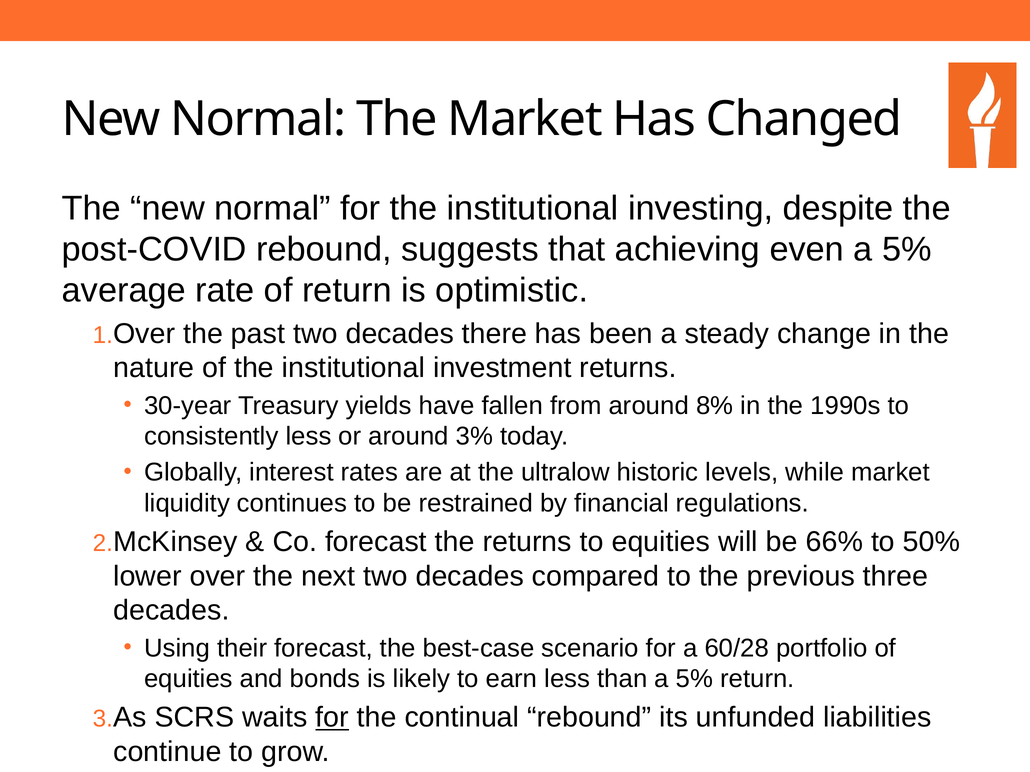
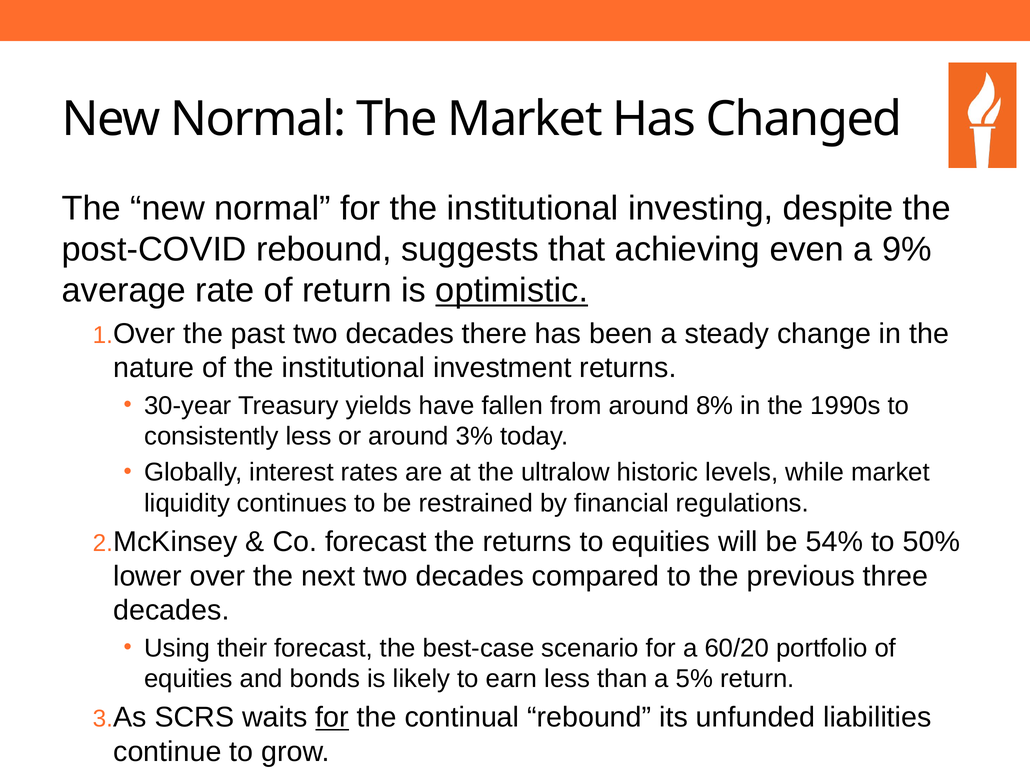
even a 5%: 5% -> 9%
optimistic underline: none -> present
66%: 66% -> 54%
60/28: 60/28 -> 60/20
